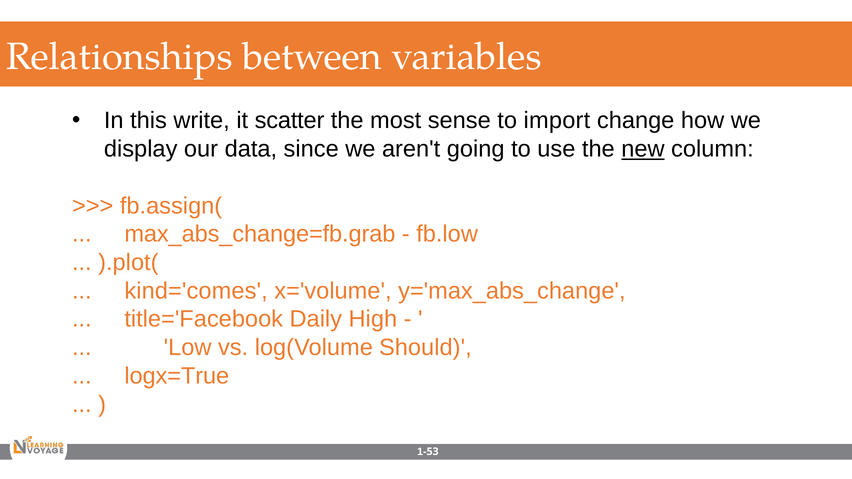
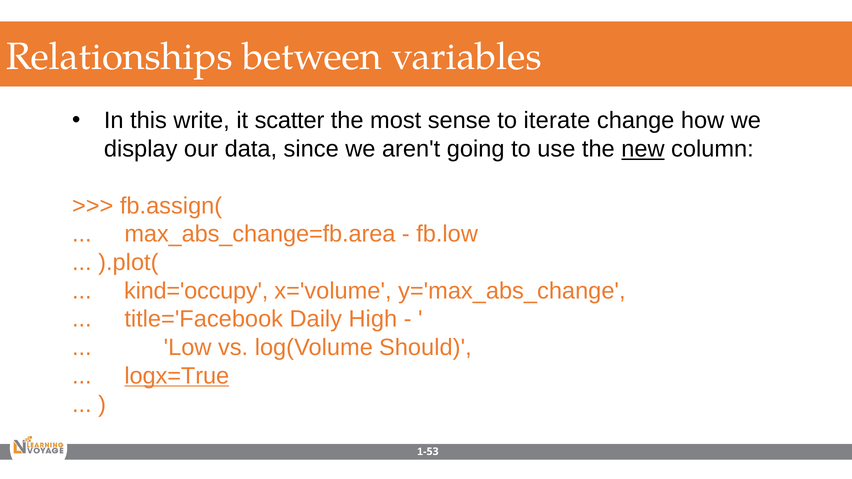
import: import -> iterate
max_abs_change=fb.grab: max_abs_change=fb.grab -> max_abs_change=fb.area
kind='comes: kind='comes -> kind='occupy
logx=True underline: none -> present
